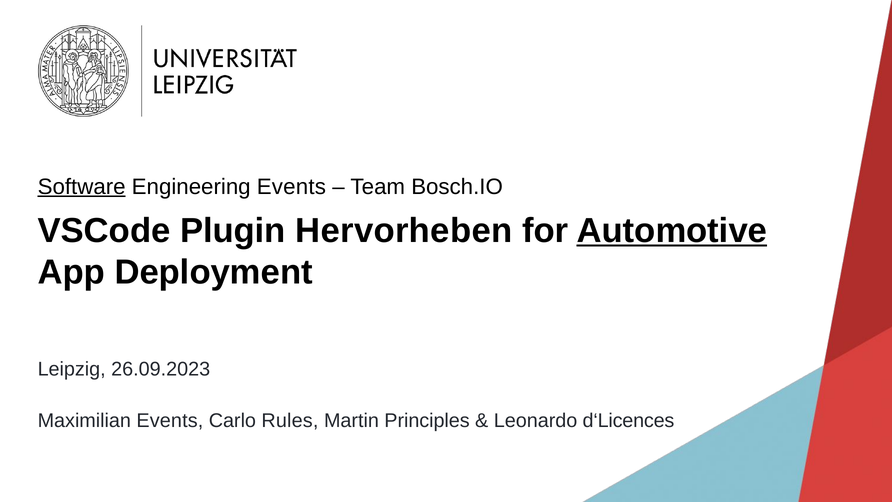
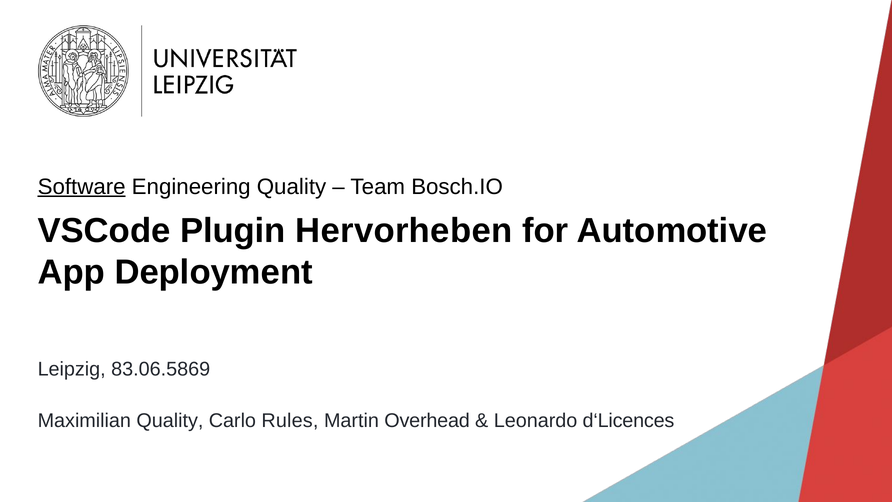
Engineering Events: Events -> Quality
Automotive underline: present -> none
26.09.2023: 26.09.2023 -> 83.06.5869
Maximilian Events: Events -> Quality
Principles: Principles -> Overhead
